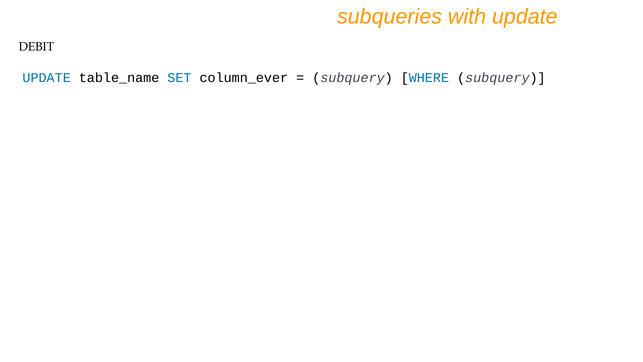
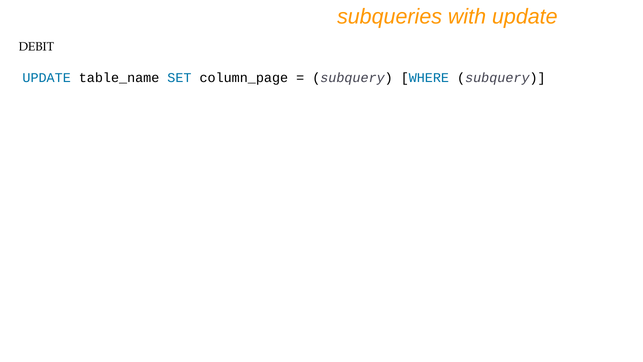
column_ever: column_ever -> column_page
